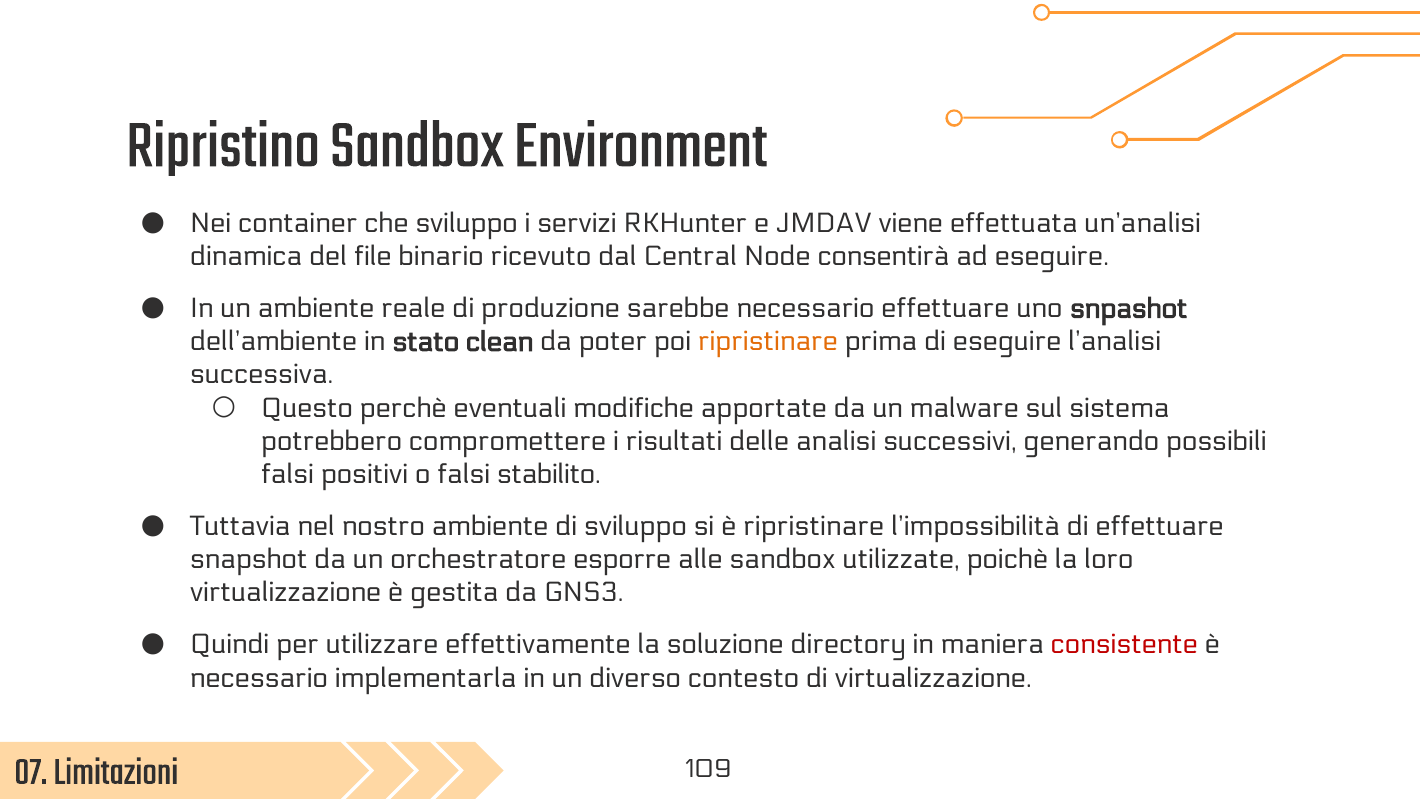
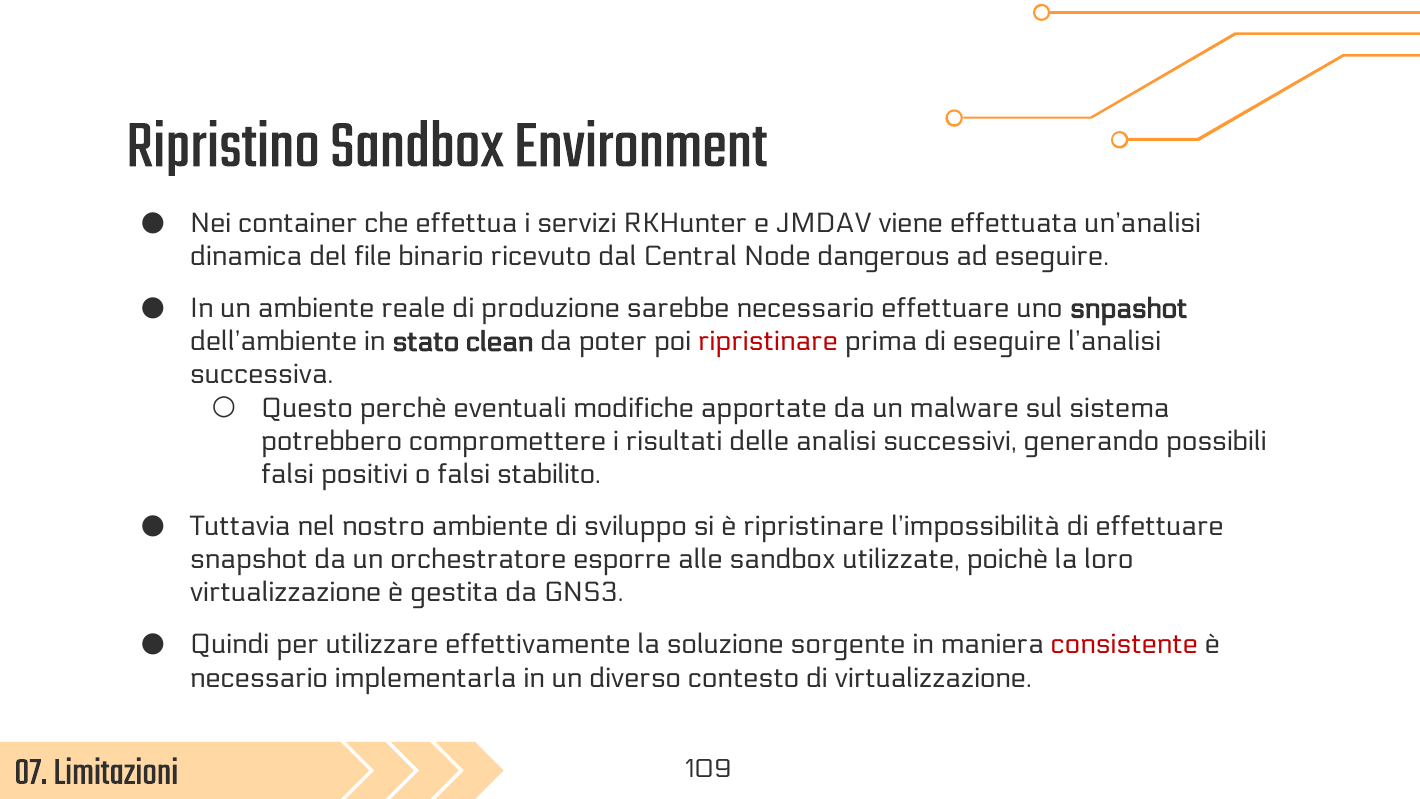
che sviluppo: sviluppo -> effettua
consentirà: consentirà -> dangerous
ripristinare at (768, 342) colour: orange -> red
directory: directory -> sorgente
